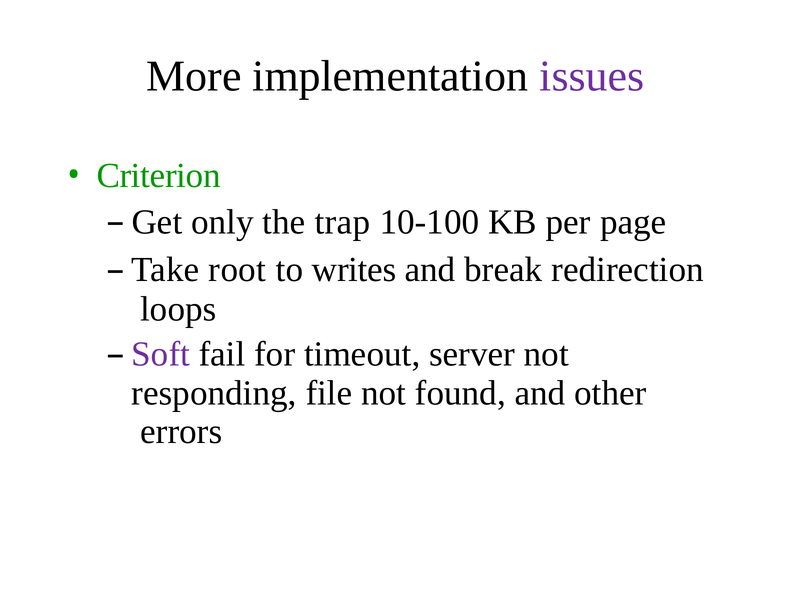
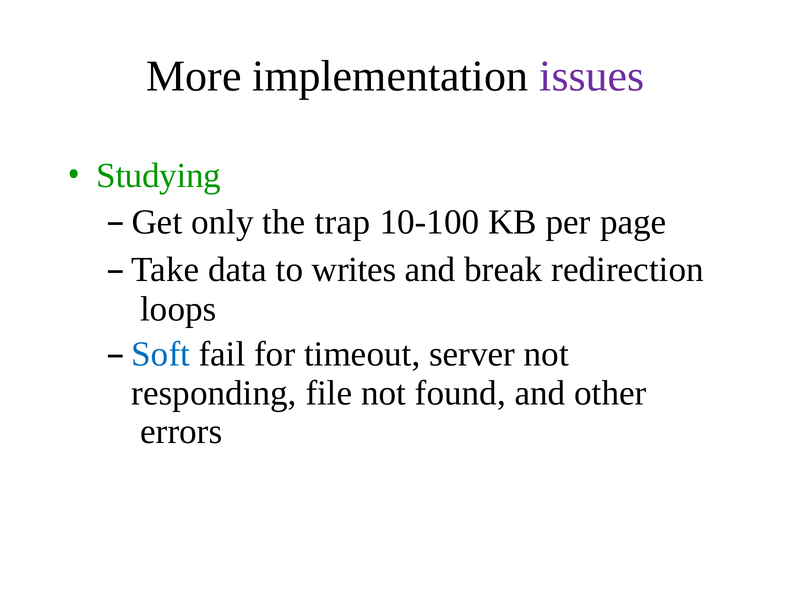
Criterion: Criterion -> Studying
root: root -> data
Soft colour: purple -> blue
